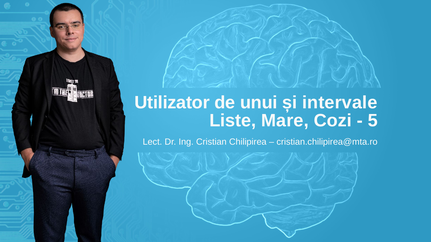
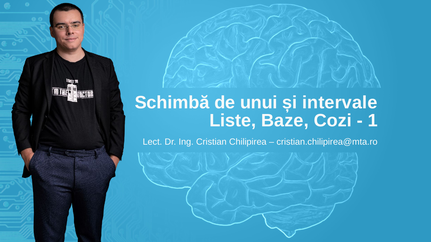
Utilizator: Utilizator -> Schimbă
Mare: Mare -> Baze
5: 5 -> 1
